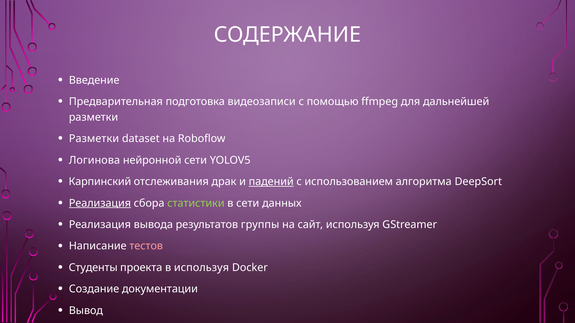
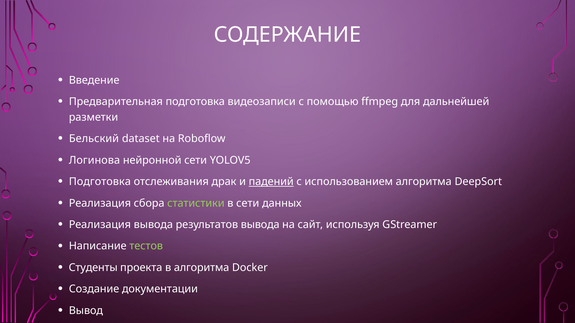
Разметки at (94, 139): Разметки -> Бельский
Карпинский at (100, 182): Карпинский -> Подготовка
Реализация at (100, 203) underline: present -> none
результатов группы: группы -> вывода
тестов colour: pink -> light green
в используя: используя -> алгоритма
